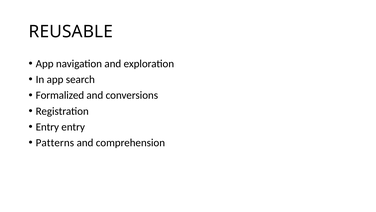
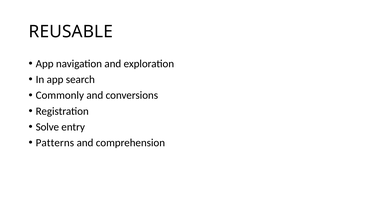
Formalized: Formalized -> Commonly
Entry at (47, 127): Entry -> Solve
